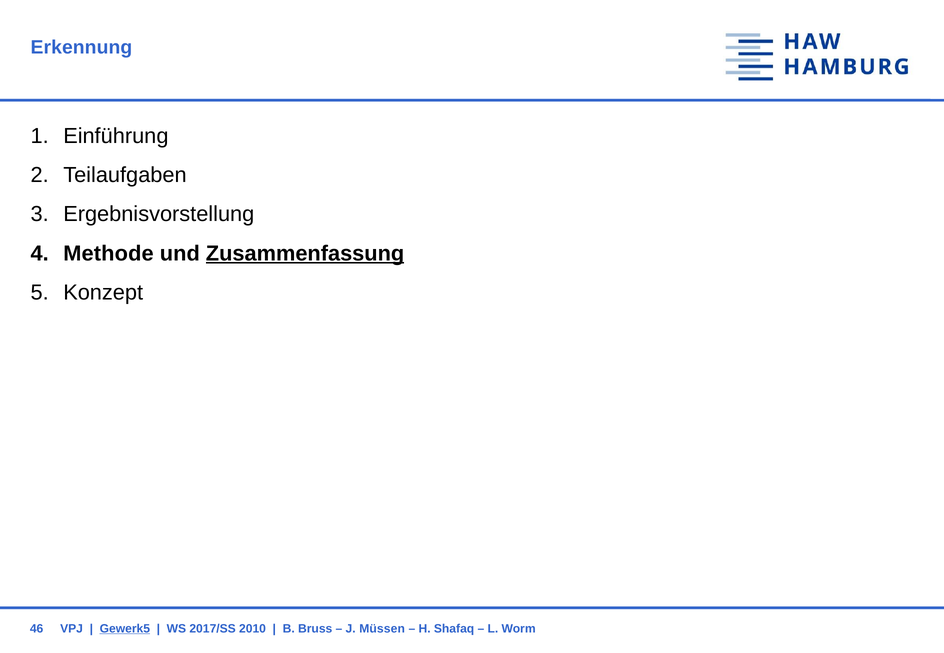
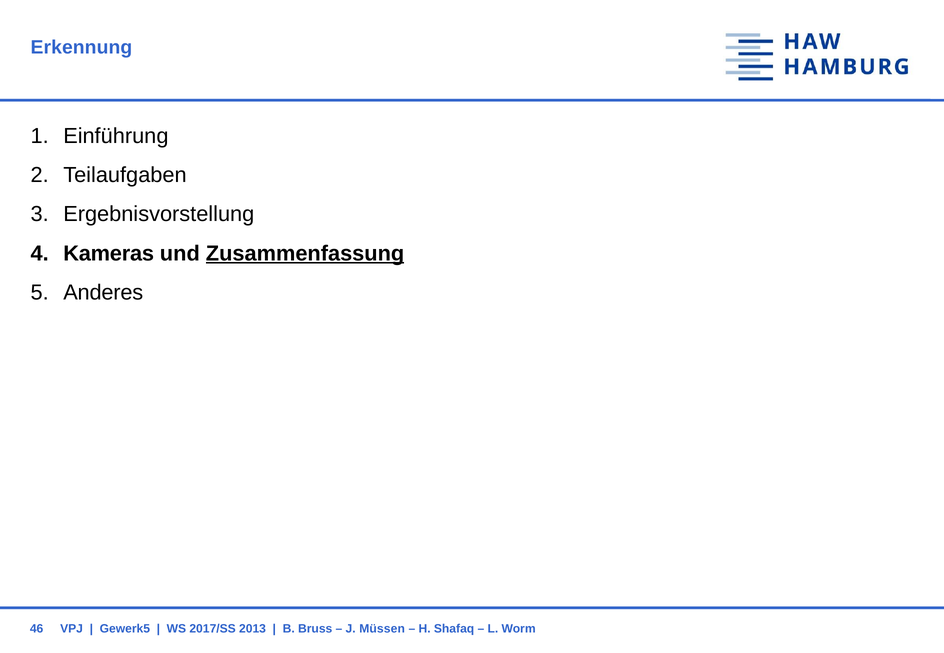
Methode: Methode -> Kameras
Konzept: Konzept -> Anderes
Gewerk5 underline: present -> none
2010: 2010 -> 2013
